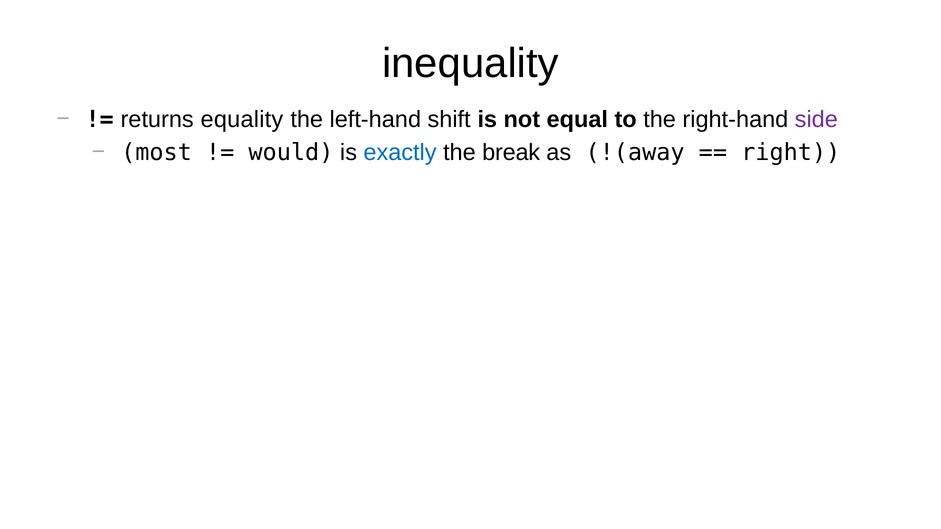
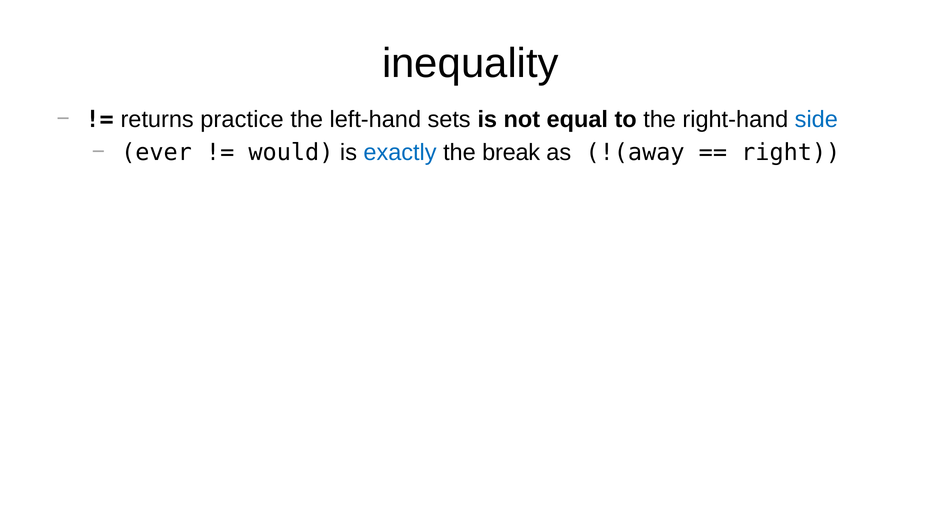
equality: equality -> practice
shift: shift -> sets
side colour: purple -> blue
most: most -> ever
